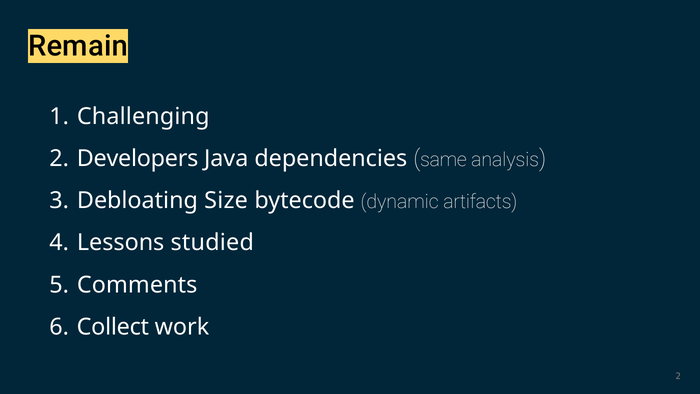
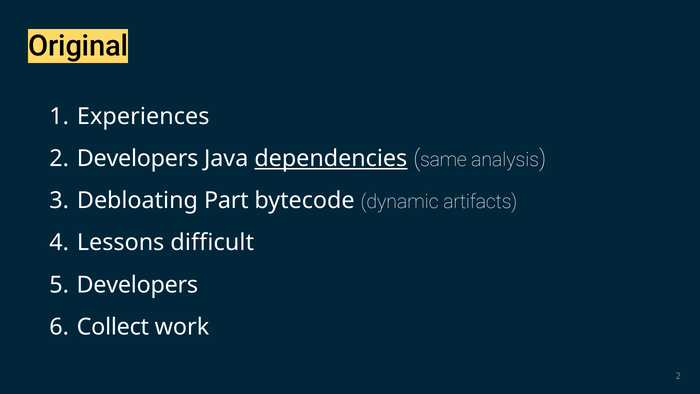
Remain: Remain -> Original
Challenging: Challenging -> Experiences
dependencies underline: none -> present
Size: Size -> Part
studied: studied -> difficult
Comments at (137, 285): Comments -> Developers
